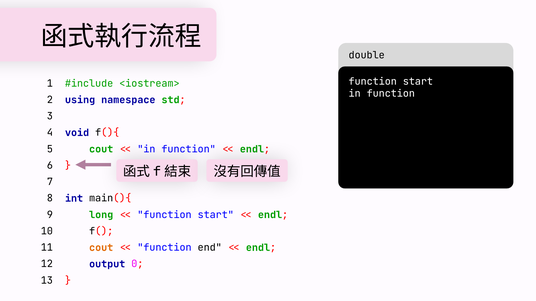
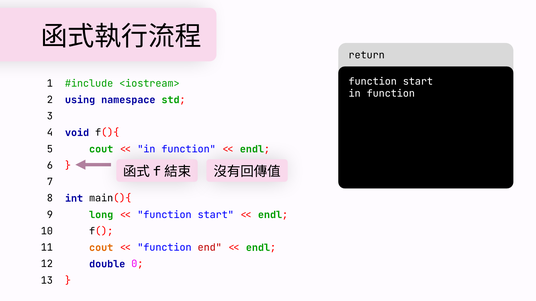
double: double -> return
end colour: black -> red
output: output -> double
